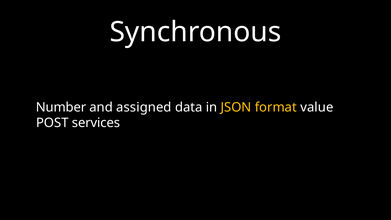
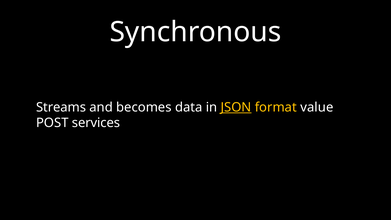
Number: Number -> Streams
assigned: assigned -> becomes
JSON underline: none -> present
